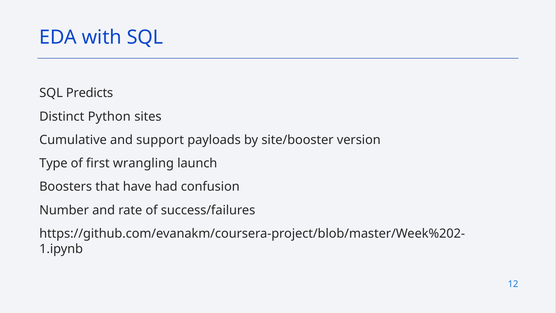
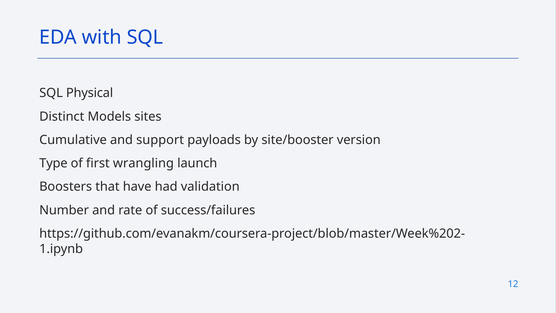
Predicts: Predicts -> Physical
Python: Python -> Models
confusion: confusion -> validation
